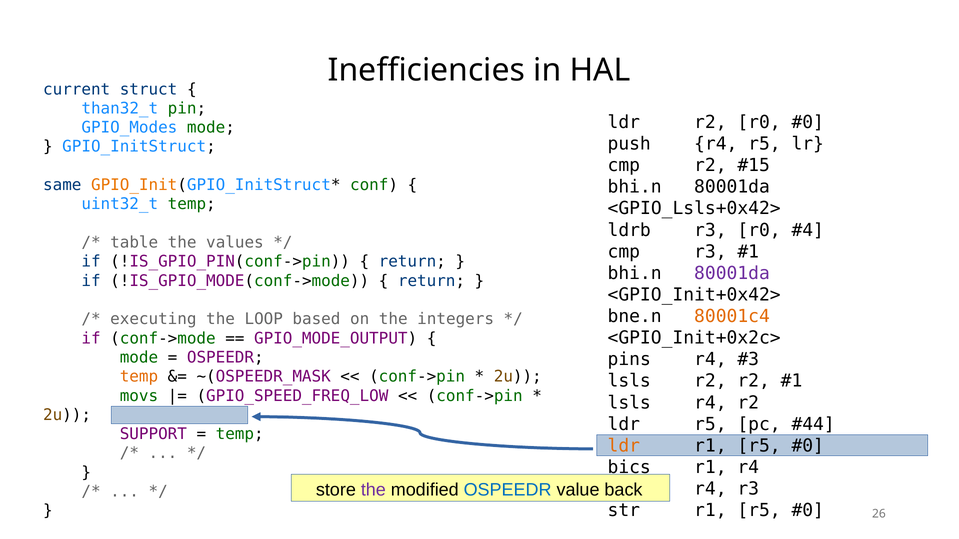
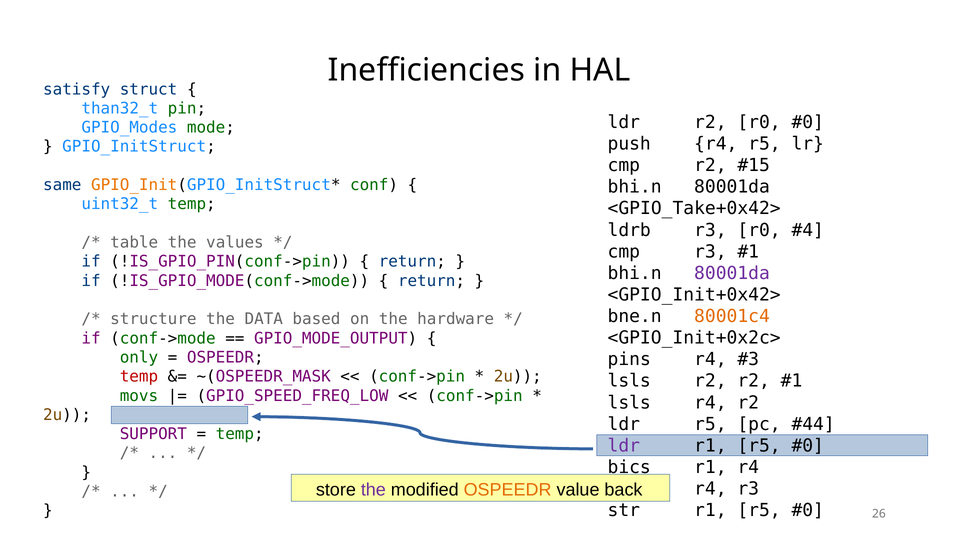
current: current -> satisfy
<GPIO_Lsls+0x42>: <GPIO_Lsls+0x42> -> <GPIO_Take+0x42>
executing: executing -> structure
LOOP: LOOP -> DATA
integers: integers -> hardware
mode at (139, 358): mode -> only
temp at (139, 377) colour: orange -> red
ldr at (624, 446) colour: orange -> purple
OSPEEDR at (508, 490) colour: blue -> orange
